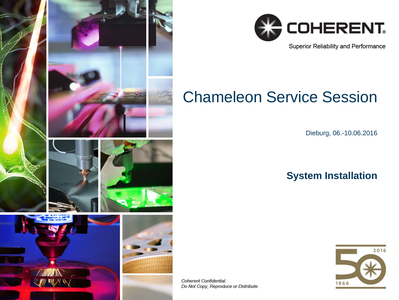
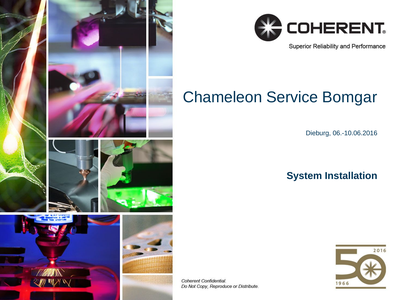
Session: Session -> Bomgar
